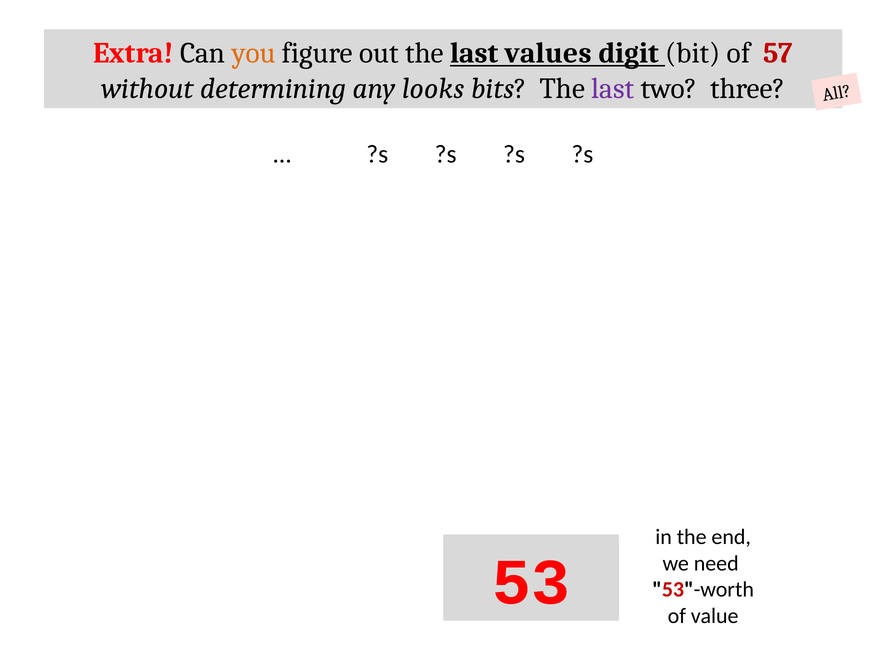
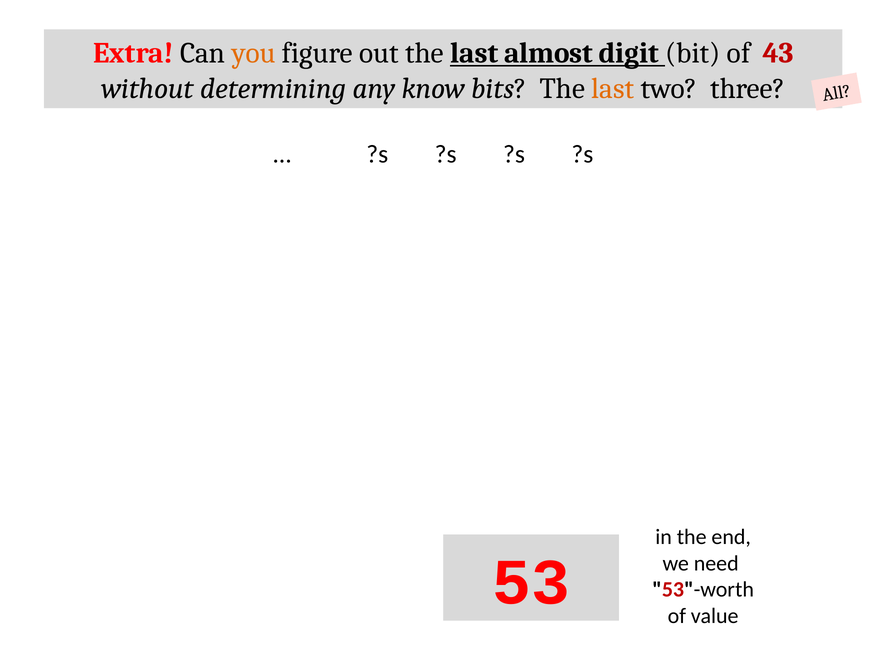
values: values -> almost
57: 57 -> 43
looks: looks -> know
last at (613, 88) colour: purple -> orange
